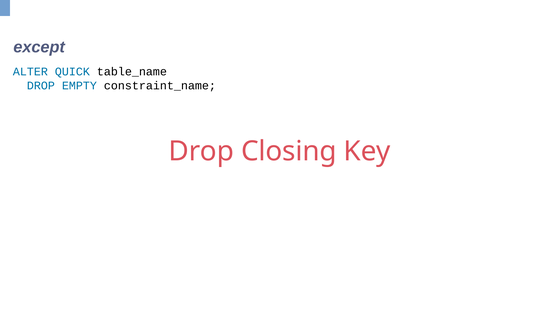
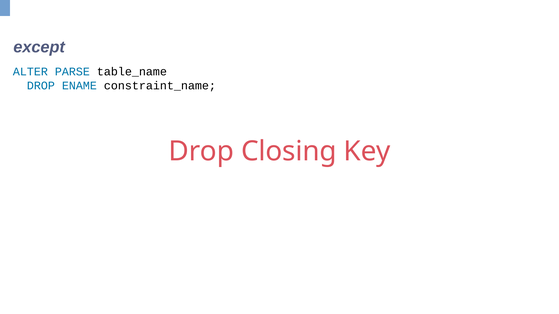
QUICK: QUICK -> PARSE
EMPTY: EMPTY -> ENAME
